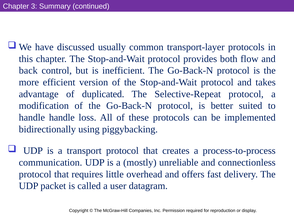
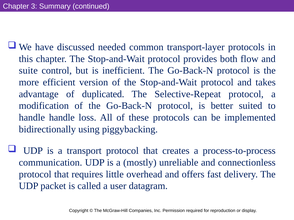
usually: usually -> needed
back: back -> suite
